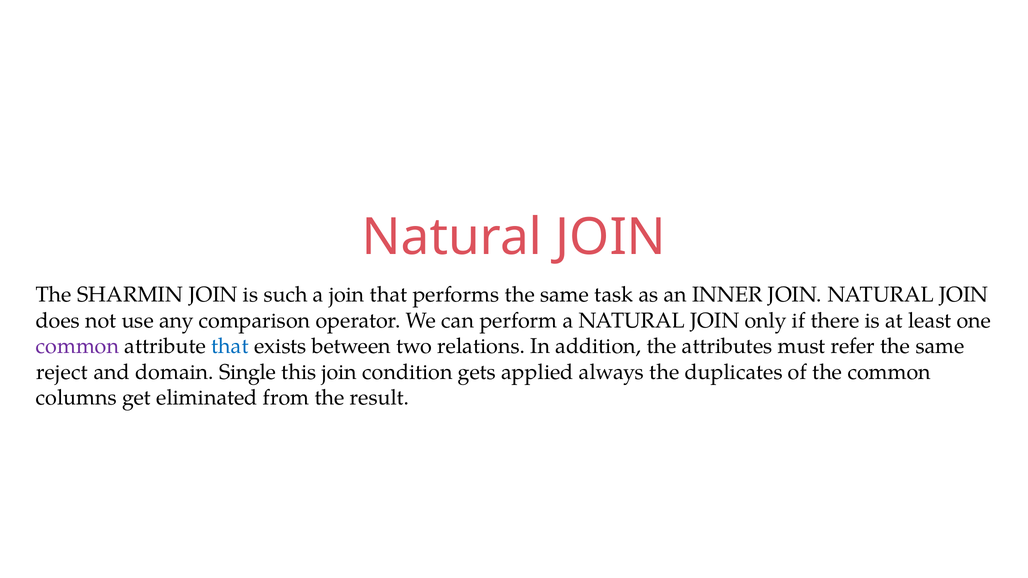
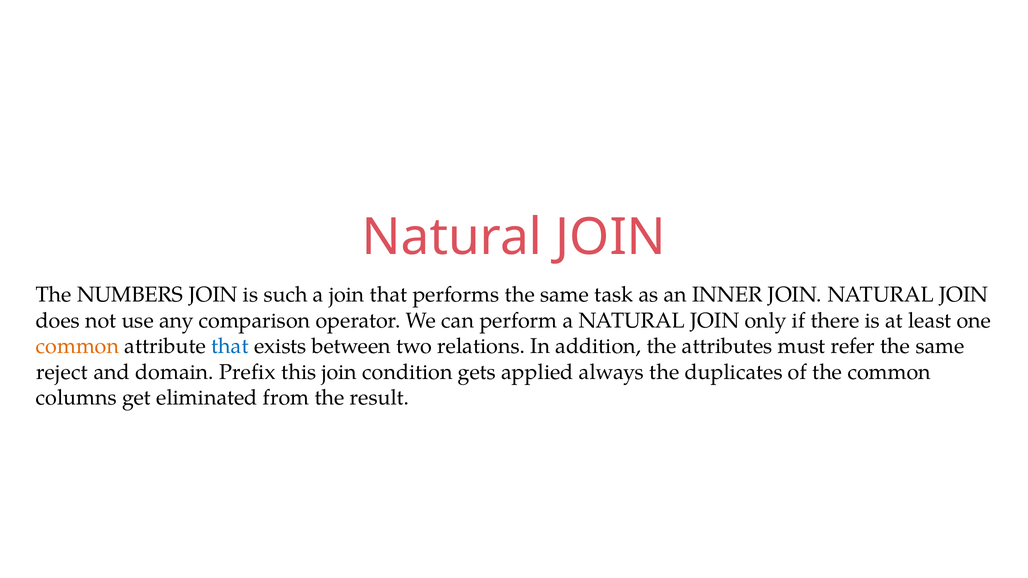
SHARMIN: SHARMIN -> NUMBERS
common at (77, 346) colour: purple -> orange
Single: Single -> Prefix
